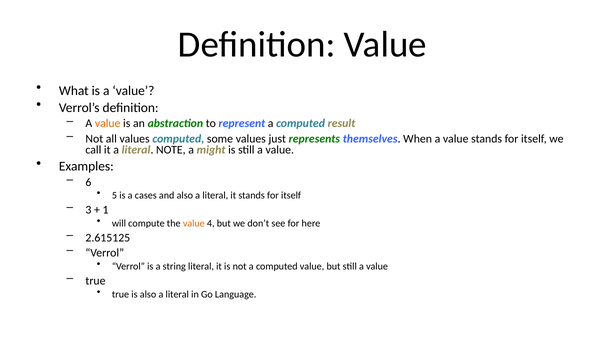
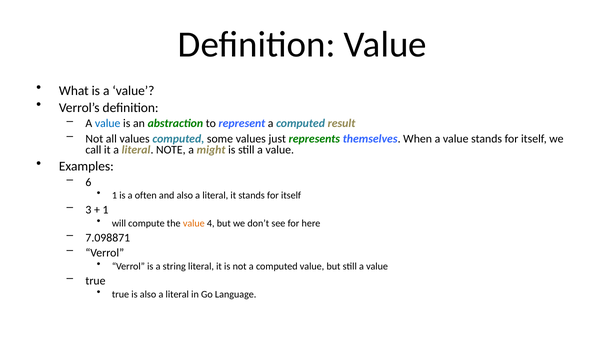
value at (108, 124) colour: orange -> blue
5 at (114, 196): 5 -> 1
cases: cases -> often
2.615125: 2.615125 -> 7.098871
